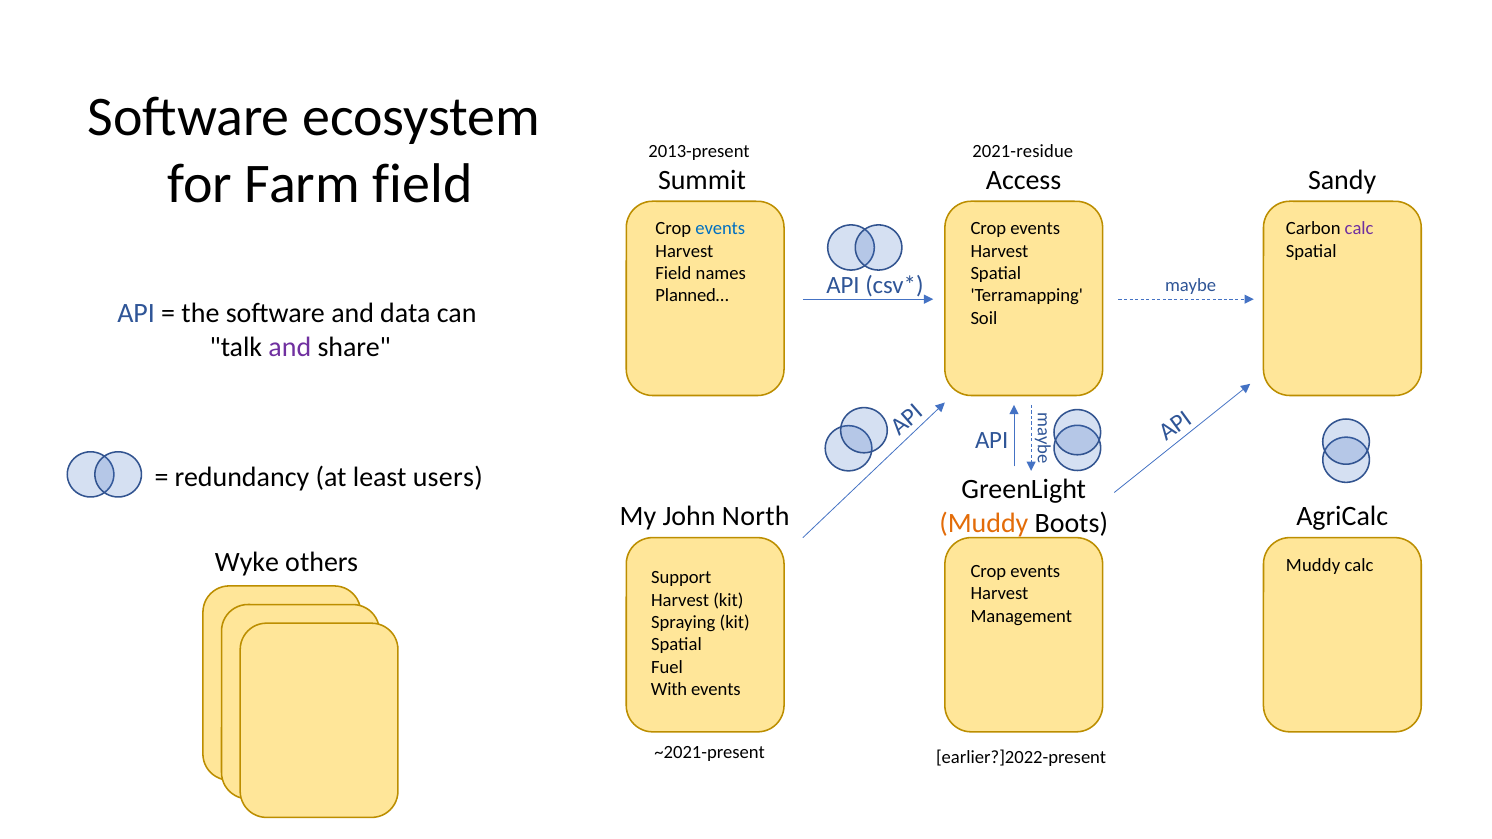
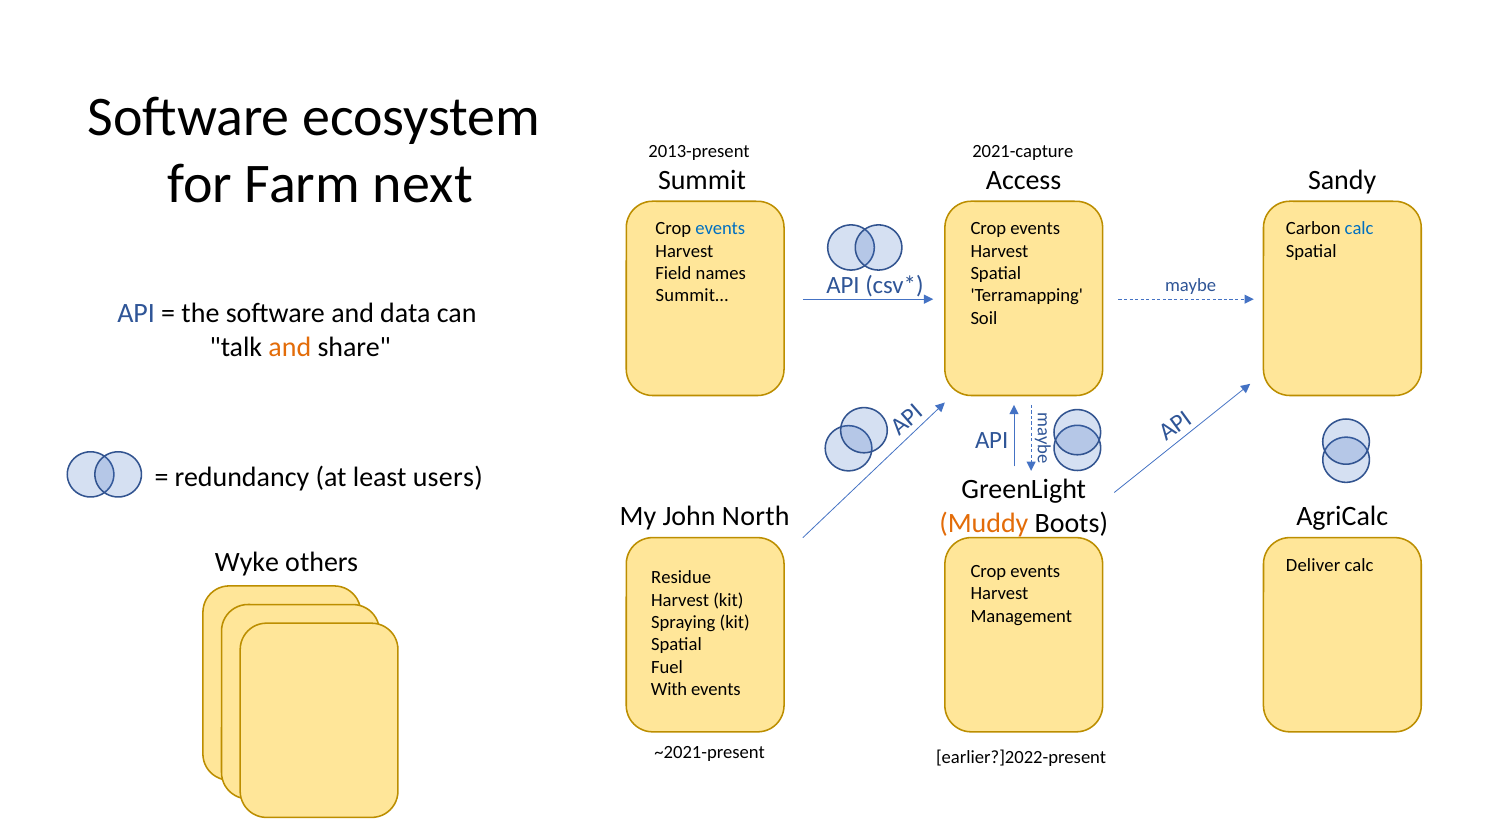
2021-residue: 2021-residue -> 2021-capture
Farm field: field -> next
calc at (1359, 229) colour: purple -> blue
Planned…: Planned… -> Summit…
and at (290, 347) colour: purple -> orange
Muddy at (1313, 566): Muddy -> Deliver
Support: Support -> Residue
